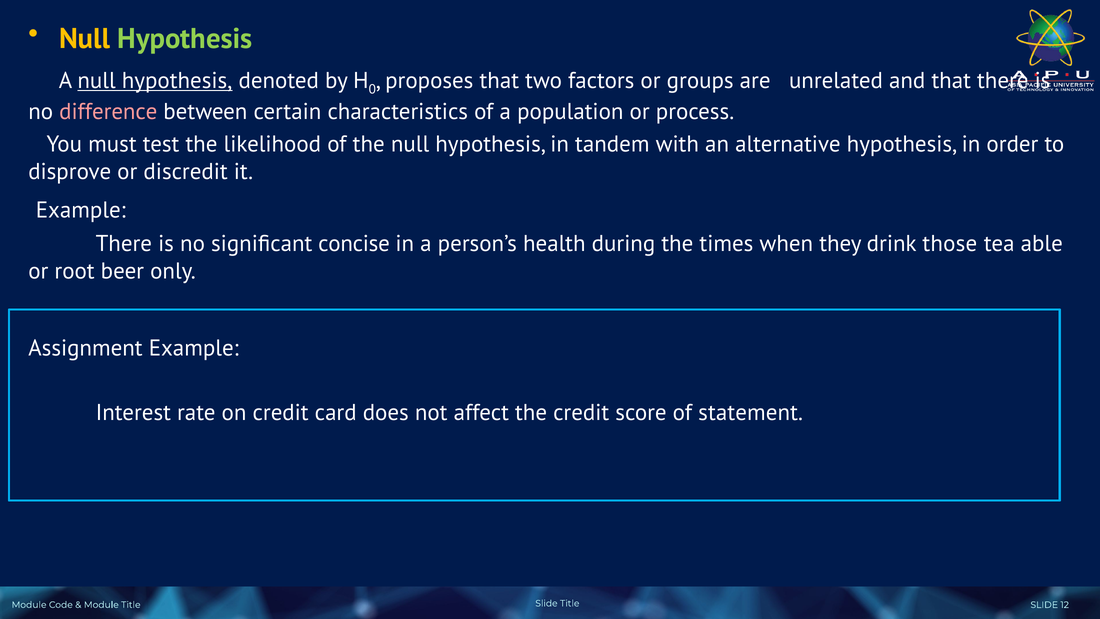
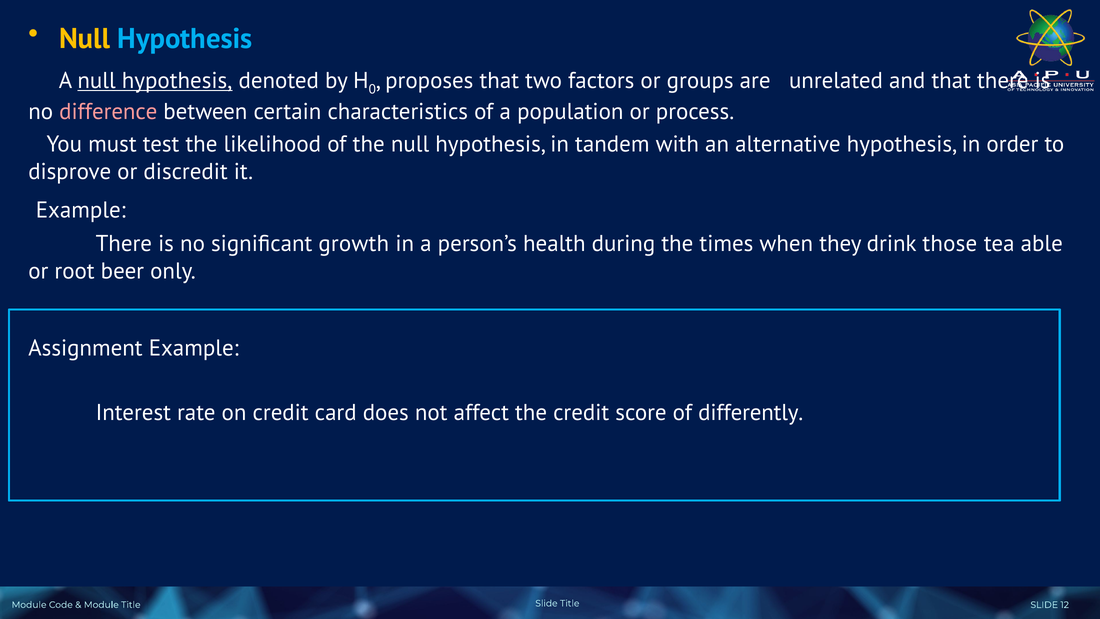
Hypothesis at (185, 39) colour: light green -> light blue
concise: concise -> growth
statement: statement -> differently
